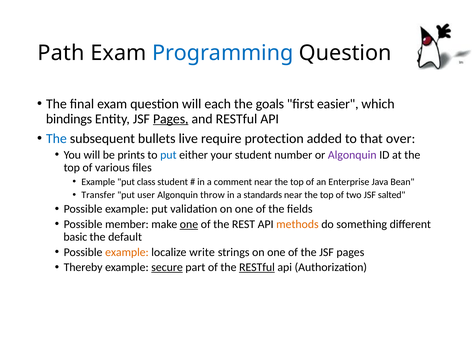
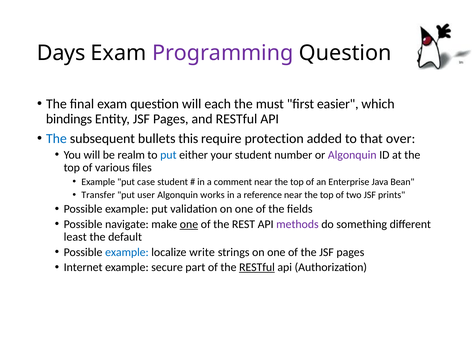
Path: Path -> Days
Programming colour: blue -> purple
goals: goals -> must
Pages at (171, 119) underline: present -> none
live: live -> this
prints: prints -> realm
class: class -> case
throw: throw -> works
standards: standards -> reference
salted: salted -> prints
member: member -> navigate
methods colour: orange -> purple
basic: basic -> least
example at (127, 252) colour: orange -> blue
Thereby: Thereby -> Internet
secure underline: present -> none
